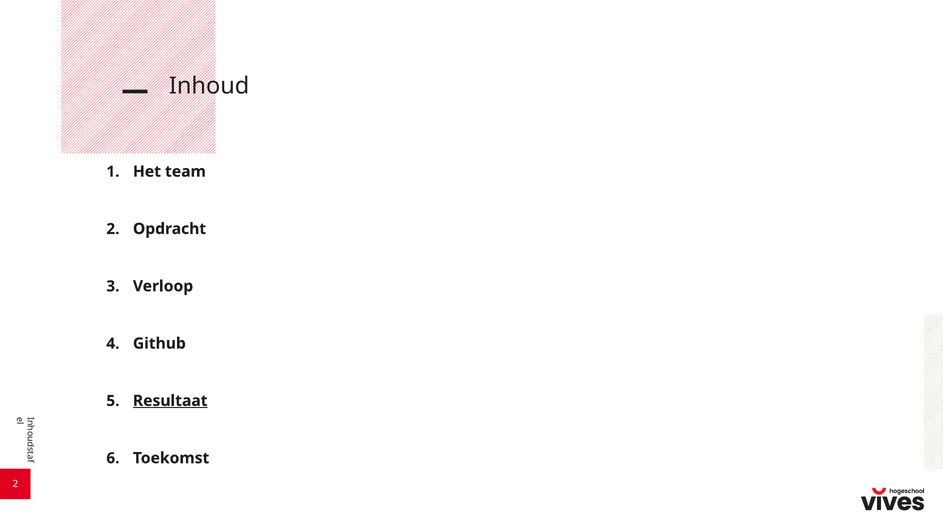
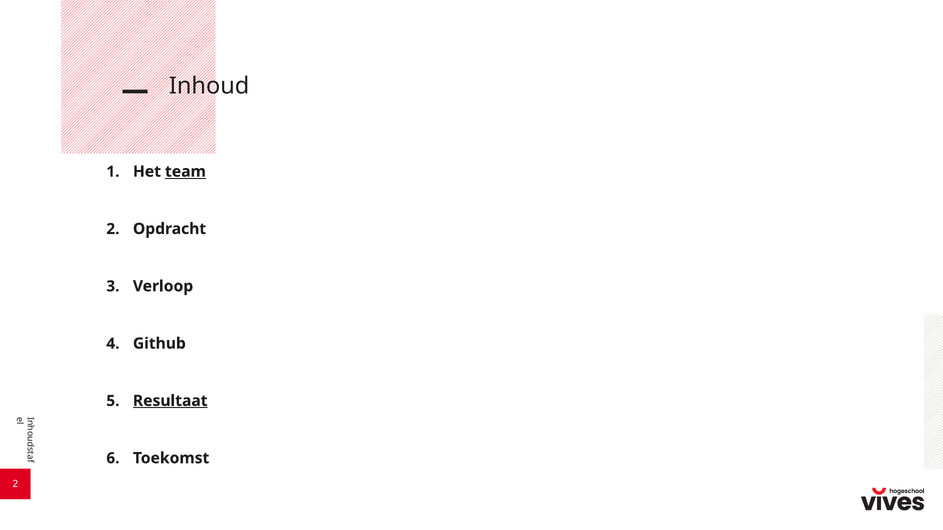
team underline: none -> present
